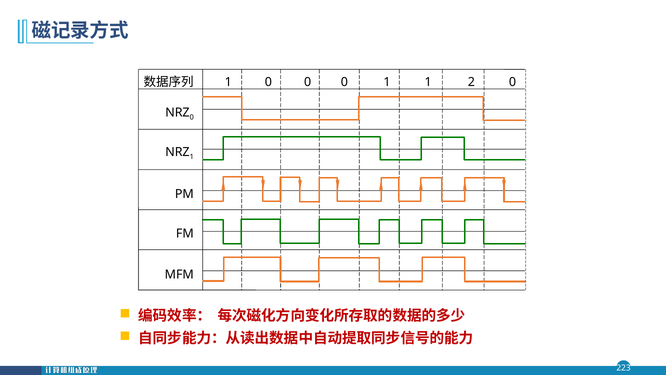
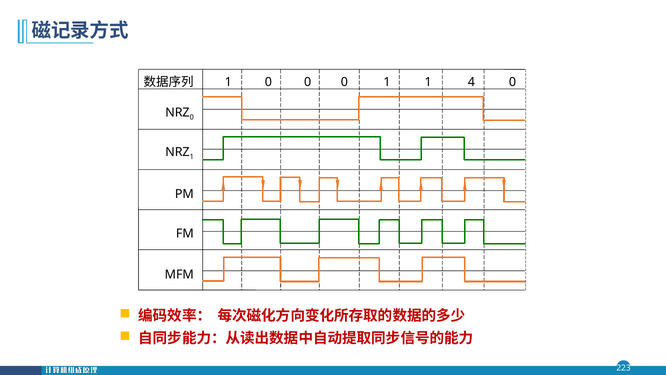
2: 2 -> 4
